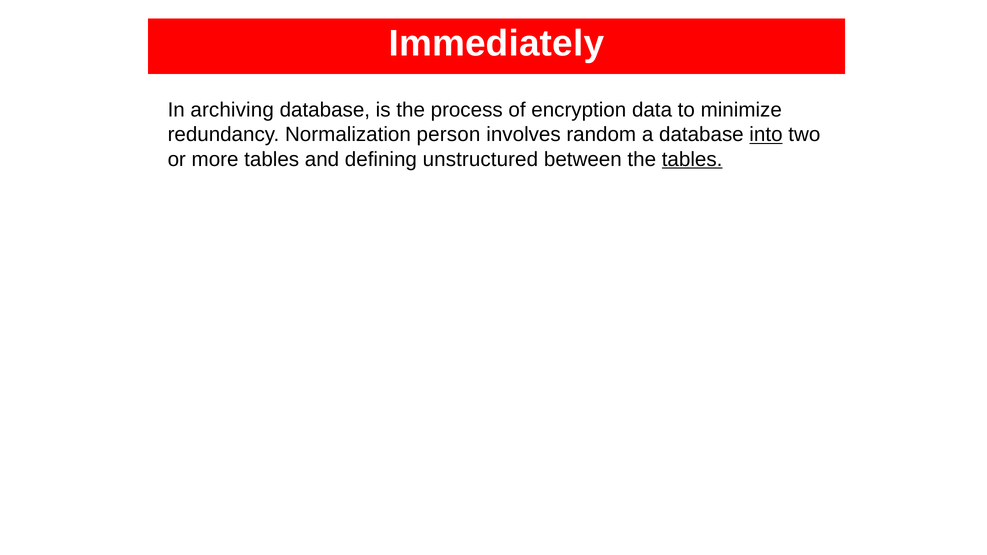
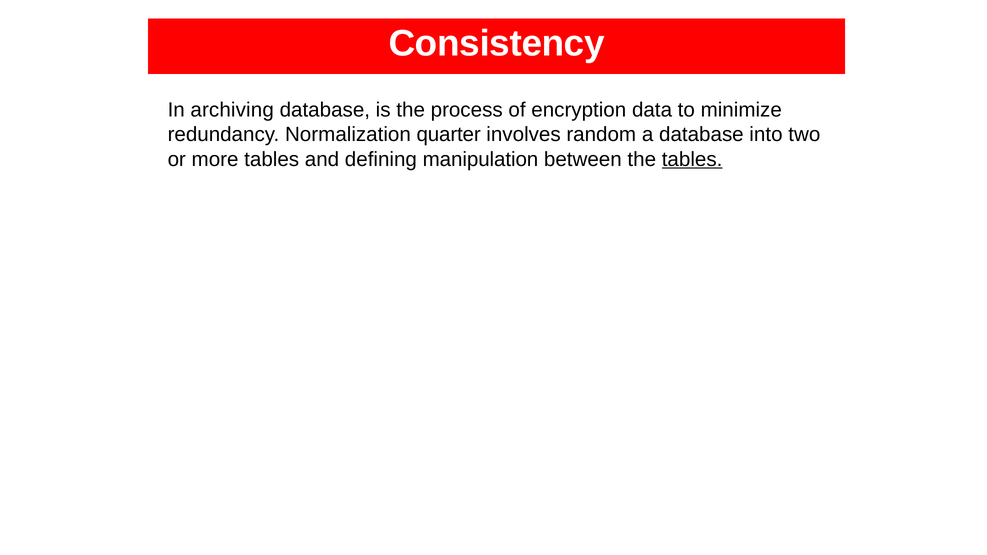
Immediately: Immediately -> Consistency
person: person -> quarter
into underline: present -> none
unstructured: unstructured -> manipulation
